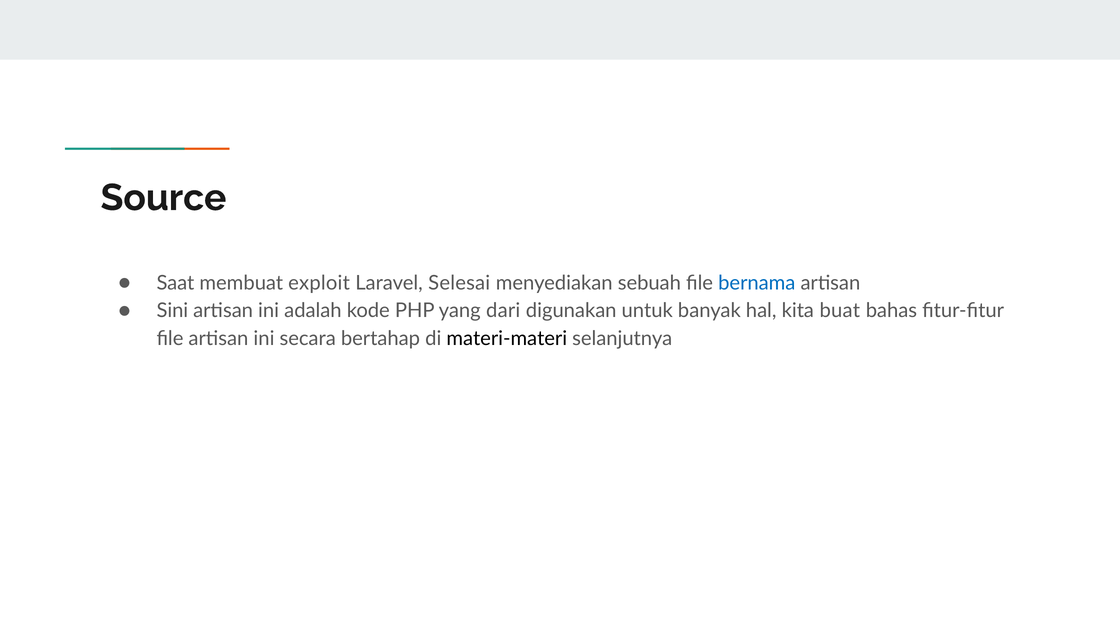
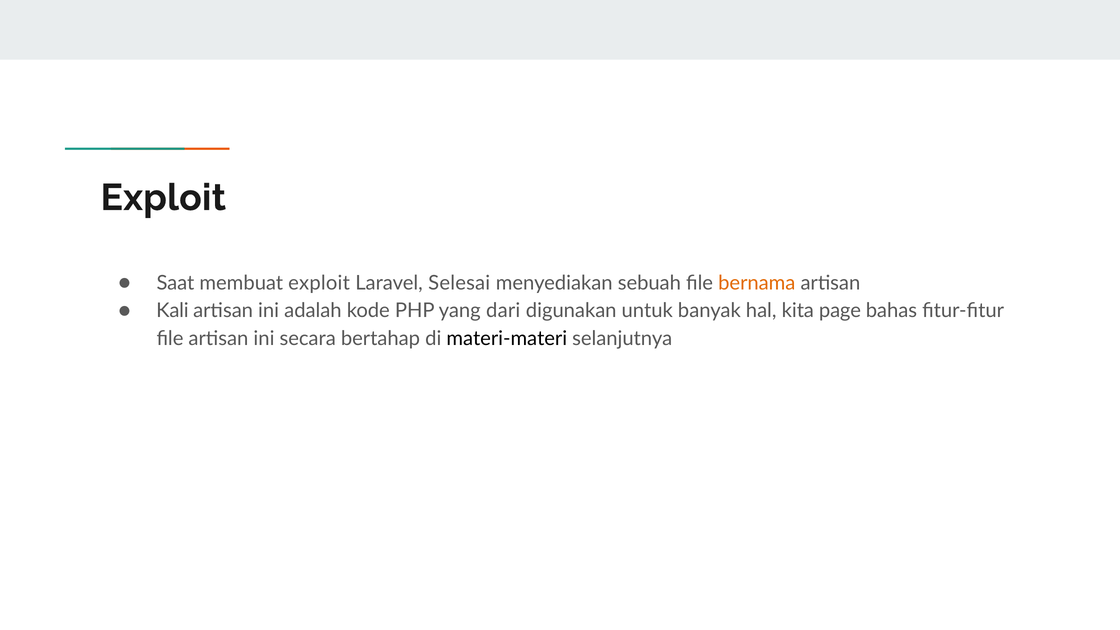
Source at (163, 198): Source -> Exploit
bernama colour: blue -> orange
Sini: Sini -> Kali
buat: buat -> page
